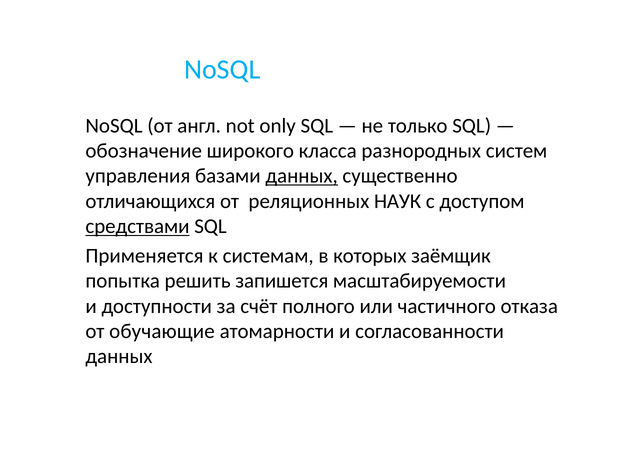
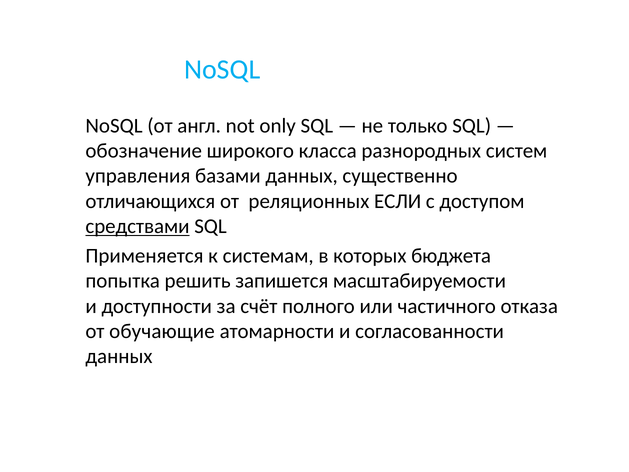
данных at (302, 176) underline: present -> none
НАУК: НАУК -> ЕСЛИ
заёмщик: заёмщик -> бюджета
